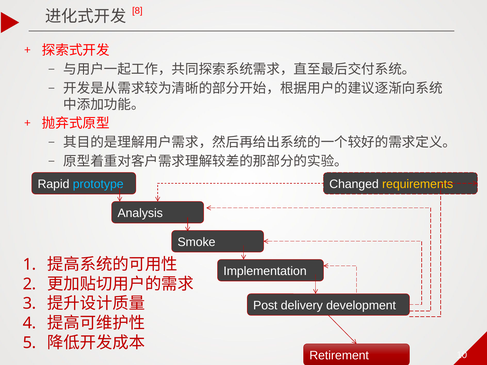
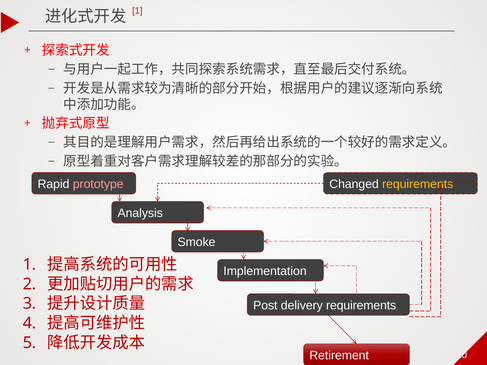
8 at (137, 11): 8 -> 1
prototype colour: light blue -> pink
delivery development: development -> requirements
